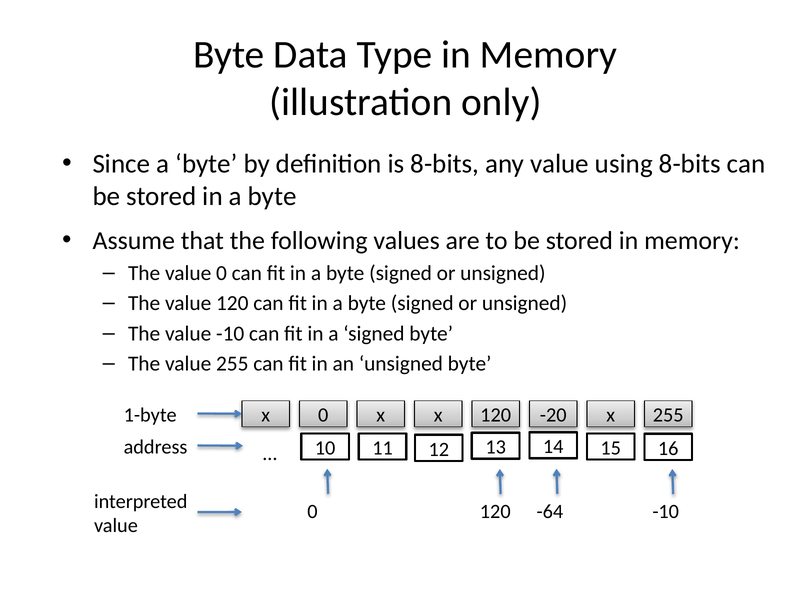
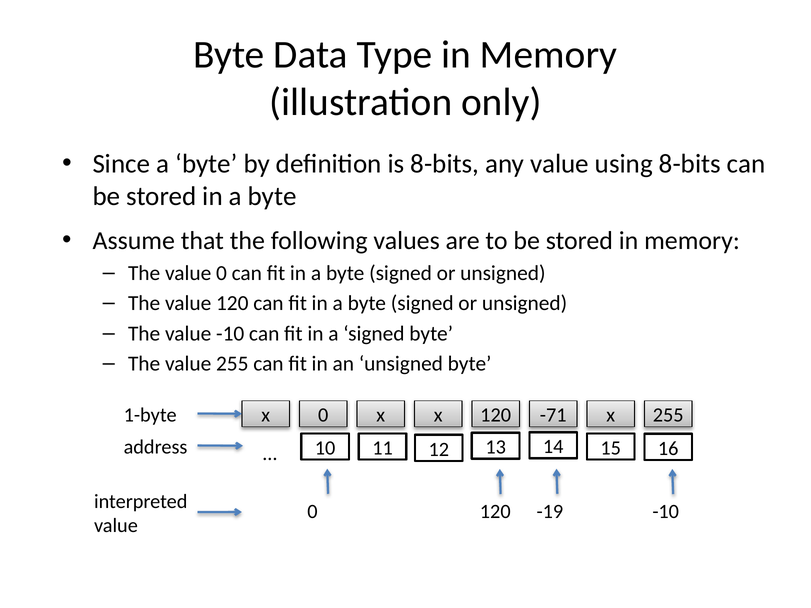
-20: -20 -> -71
-64: -64 -> -19
